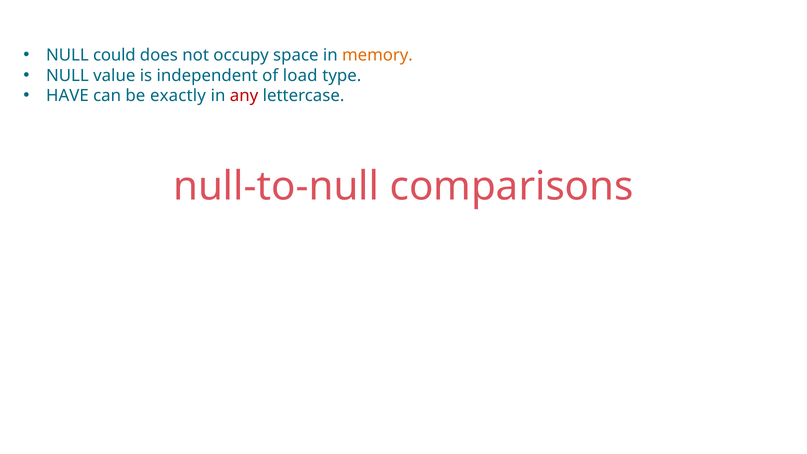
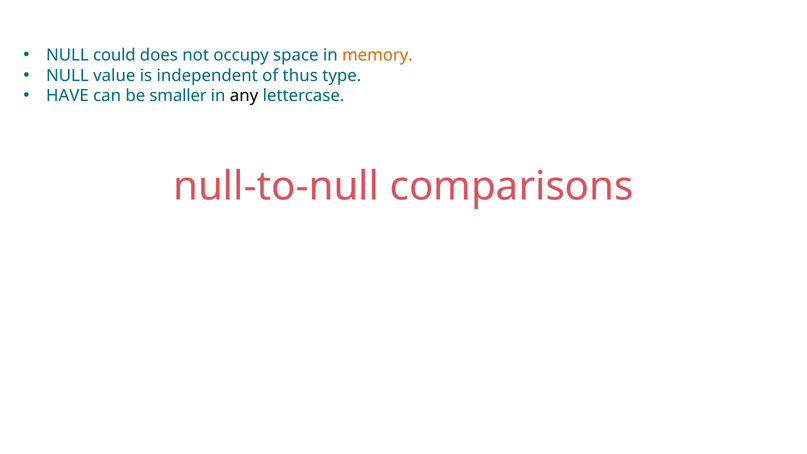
load: load -> thus
exactly: exactly -> smaller
any colour: red -> black
